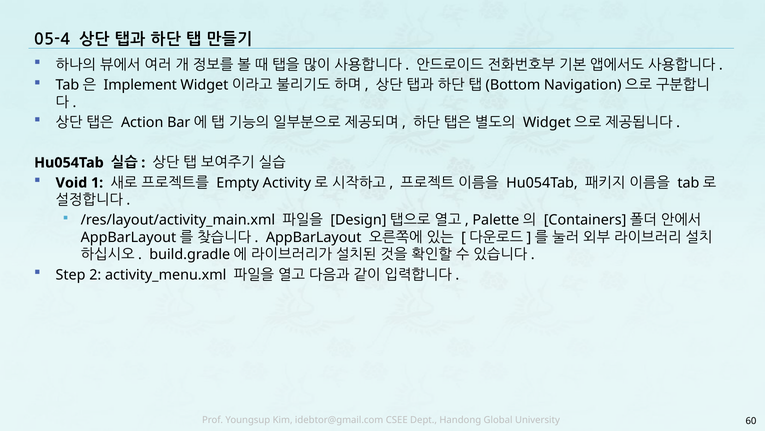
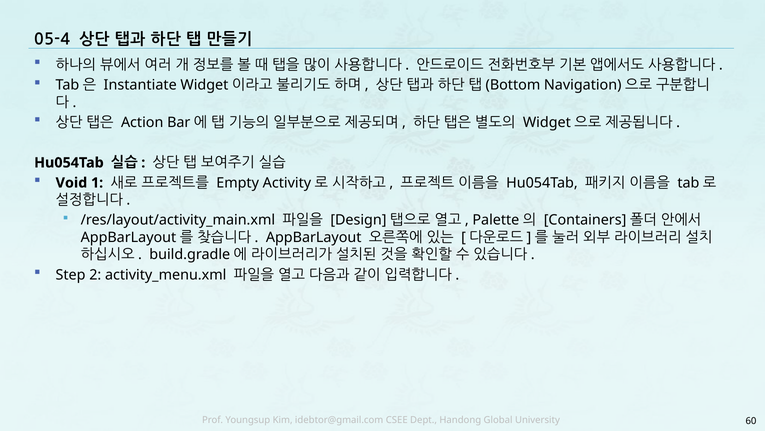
Implement: Implement -> Instantiate
